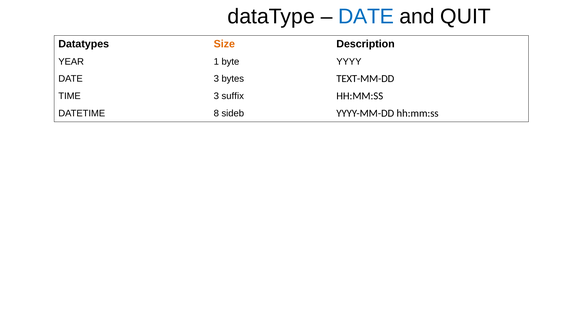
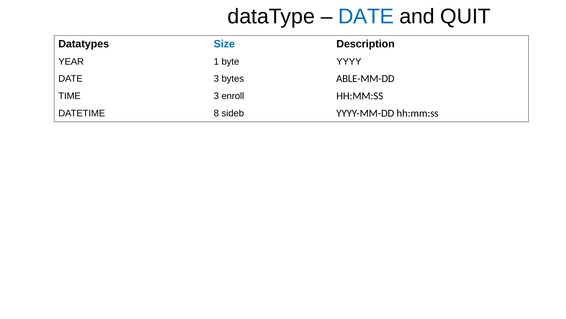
Size colour: orange -> blue
TEXT-MM-DD: TEXT-MM-DD -> ABLE-MM-DD
suffix: suffix -> enroll
